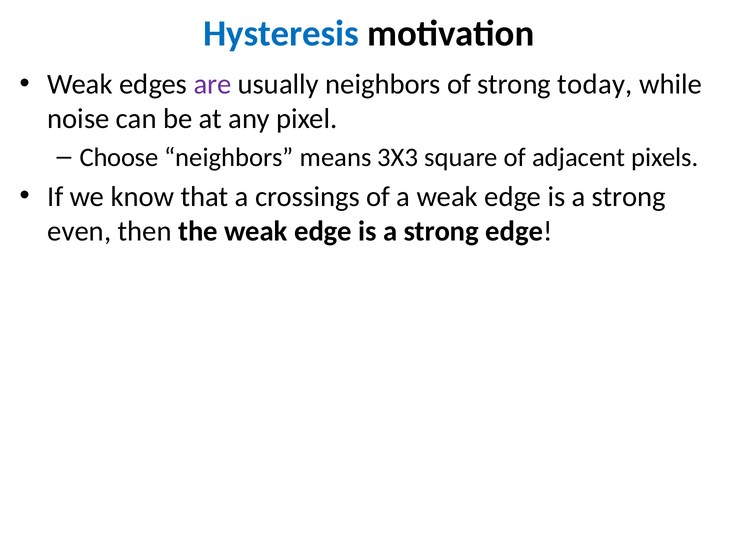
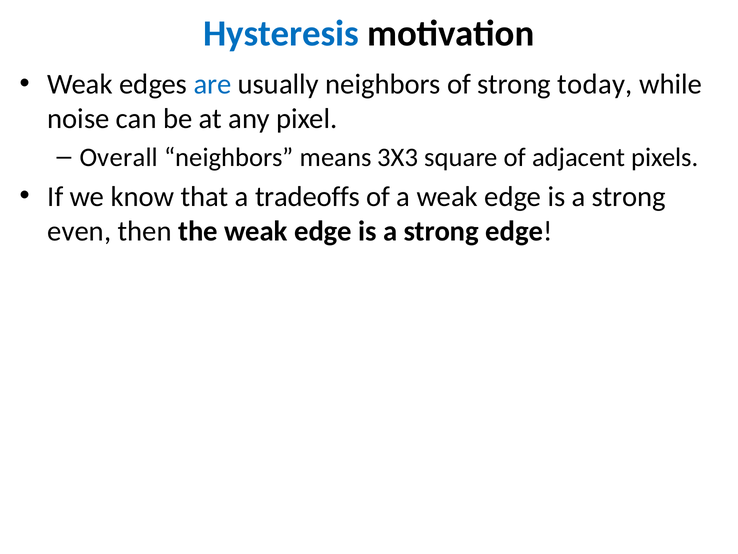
are colour: purple -> blue
Choose: Choose -> Overall
crossings: crossings -> tradeoffs
